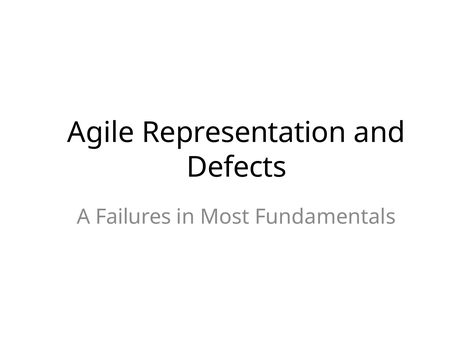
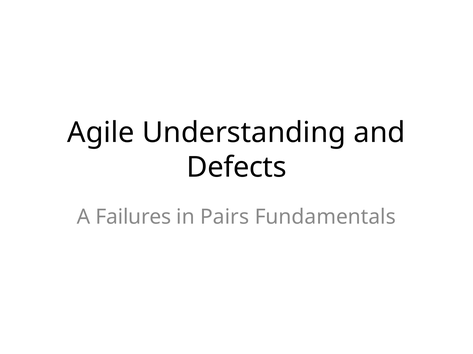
Representation: Representation -> Understanding
Most: Most -> Pairs
